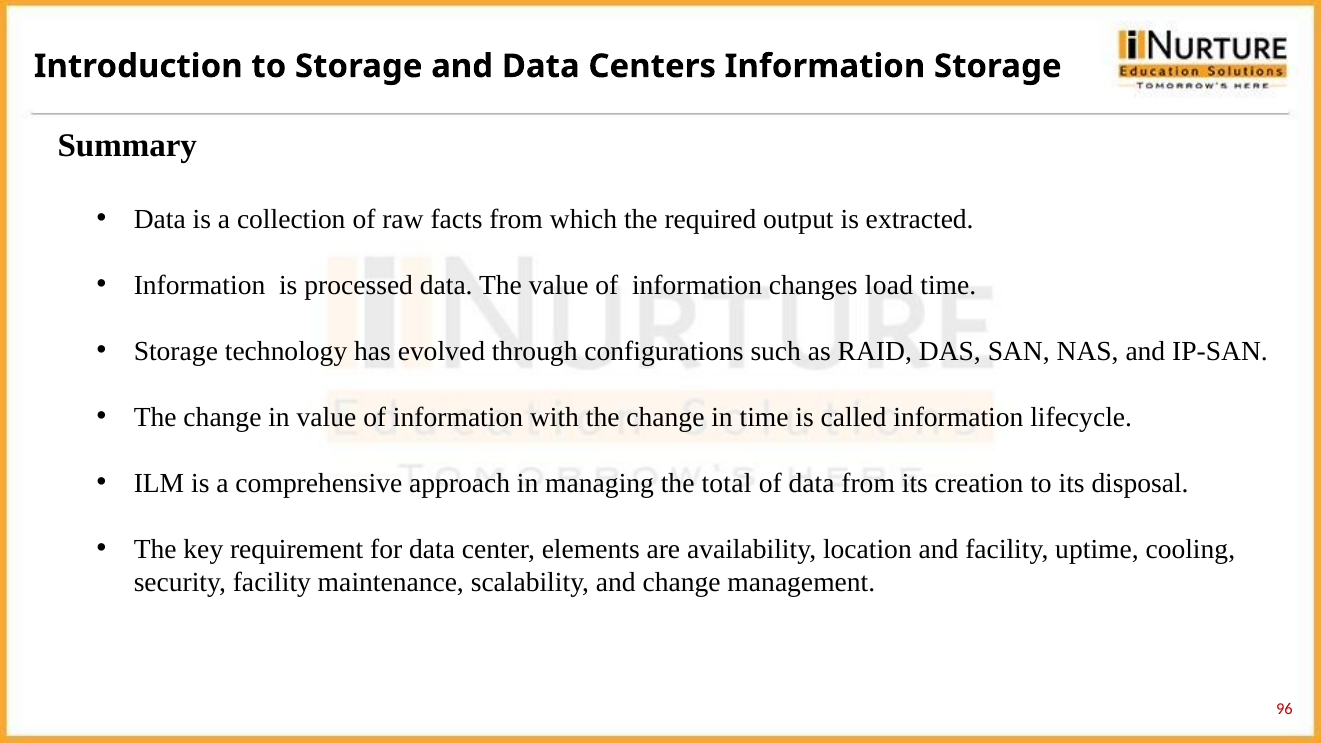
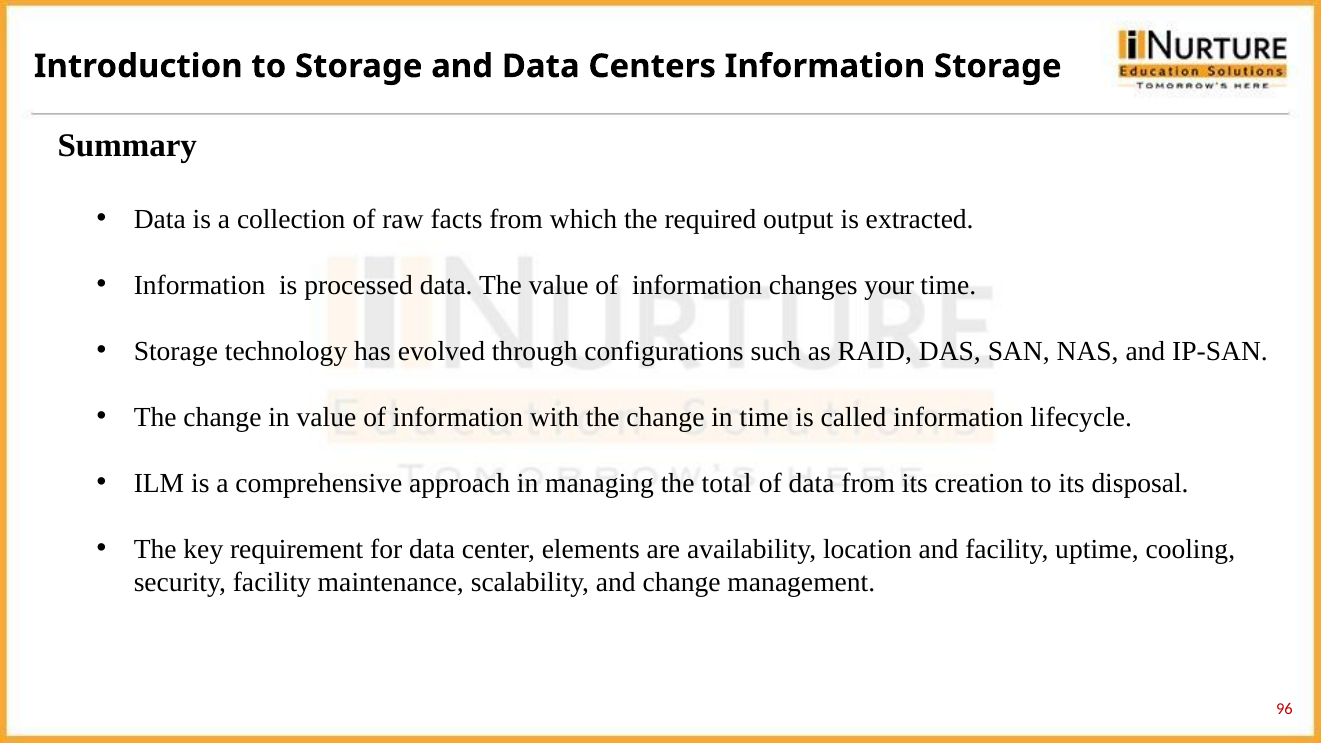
load: load -> your
